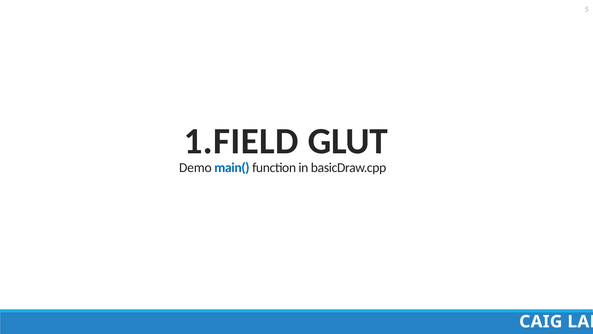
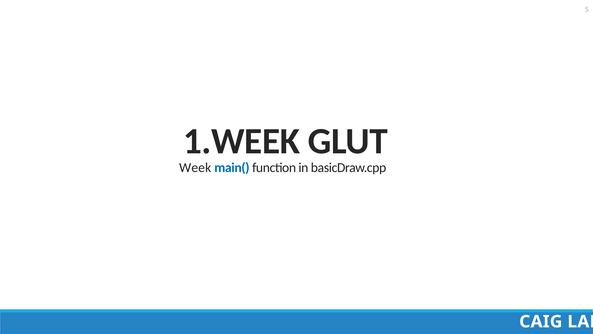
1.FIELD: 1.FIELD -> 1.WEEK
Demo: Demo -> Week
